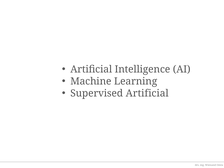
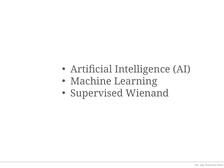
Supervised Artificial: Artificial -> Wienand
